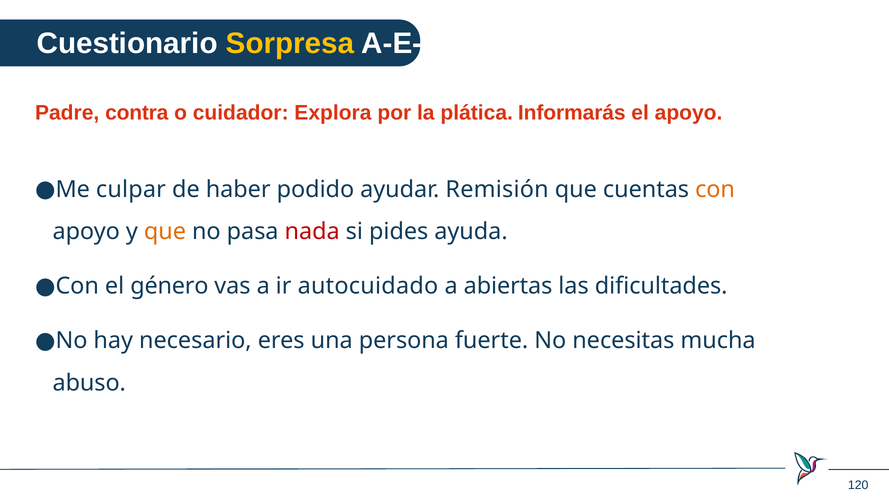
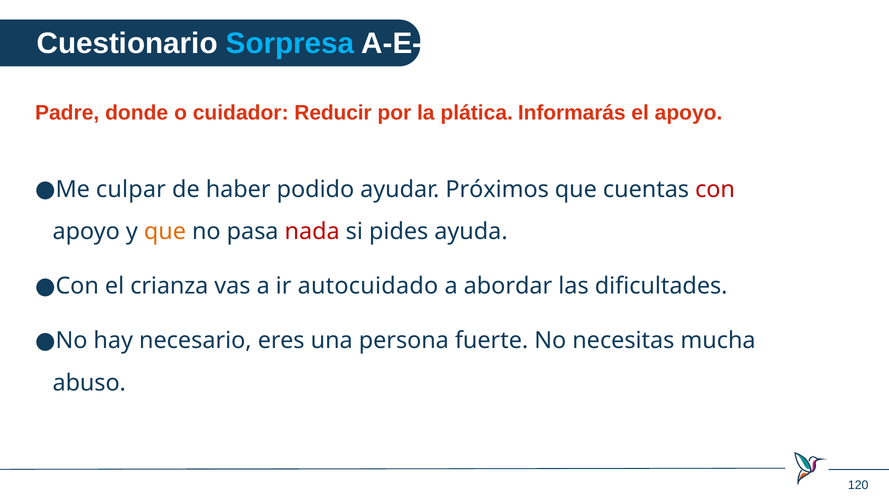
Sorpresa colour: yellow -> light blue
contra: contra -> donde
Explora: Explora -> Reducir
Remisión: Remisión -> Próximos
con at (715, 189) colour: orange -> red
género: género -> crianza
abiertas: abiertas -> abordar
